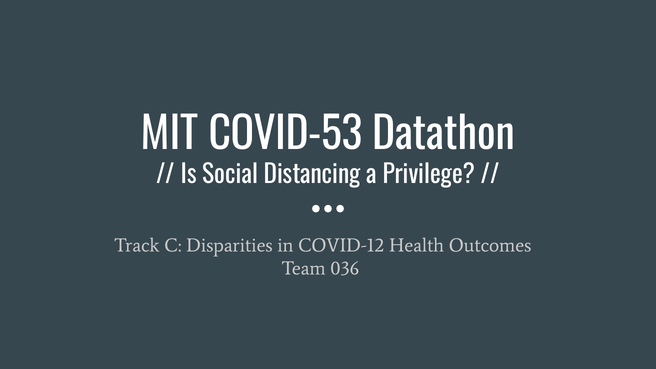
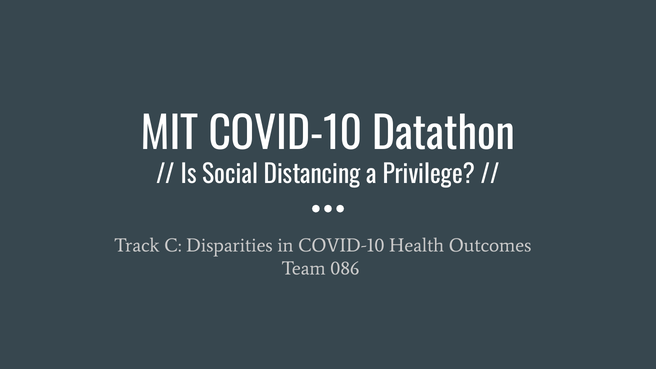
MIT COVID-53: COVID-53 -> COVID-10
in COVID-12: COVID-12 -> COVID-10
036: 036 -> 086
